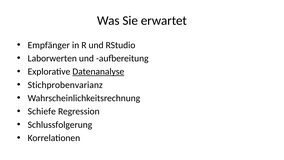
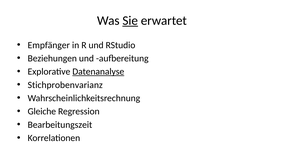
Sie underline: none -> present
Laborwerten: Laborwerten -> Beziehungen
Schiefe: Schiefe -> Gleiche
Schlussfolgerung: Schlussfolgerung -> Bearbeitungszeit
